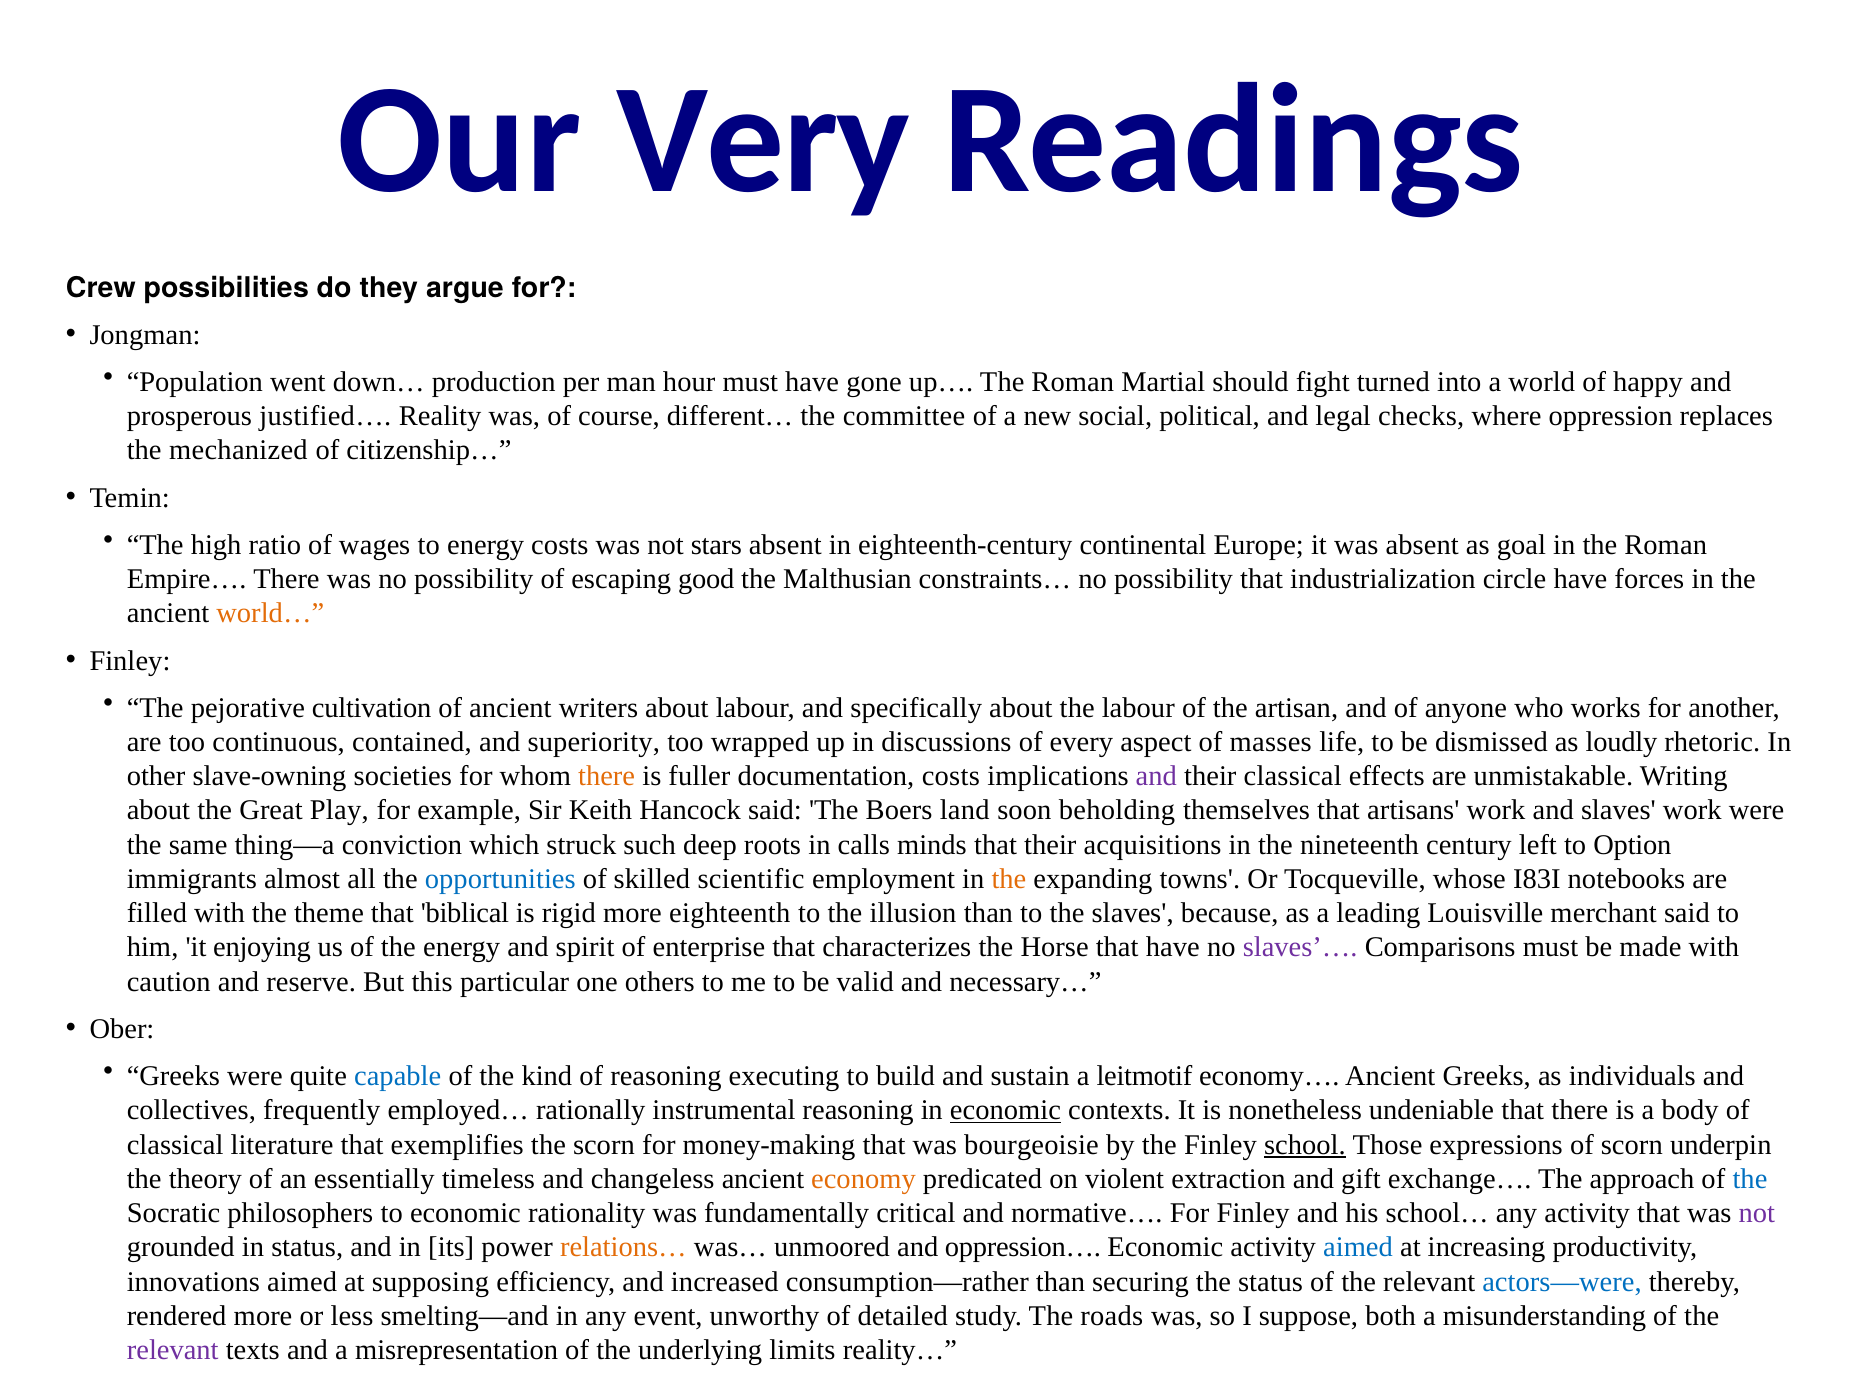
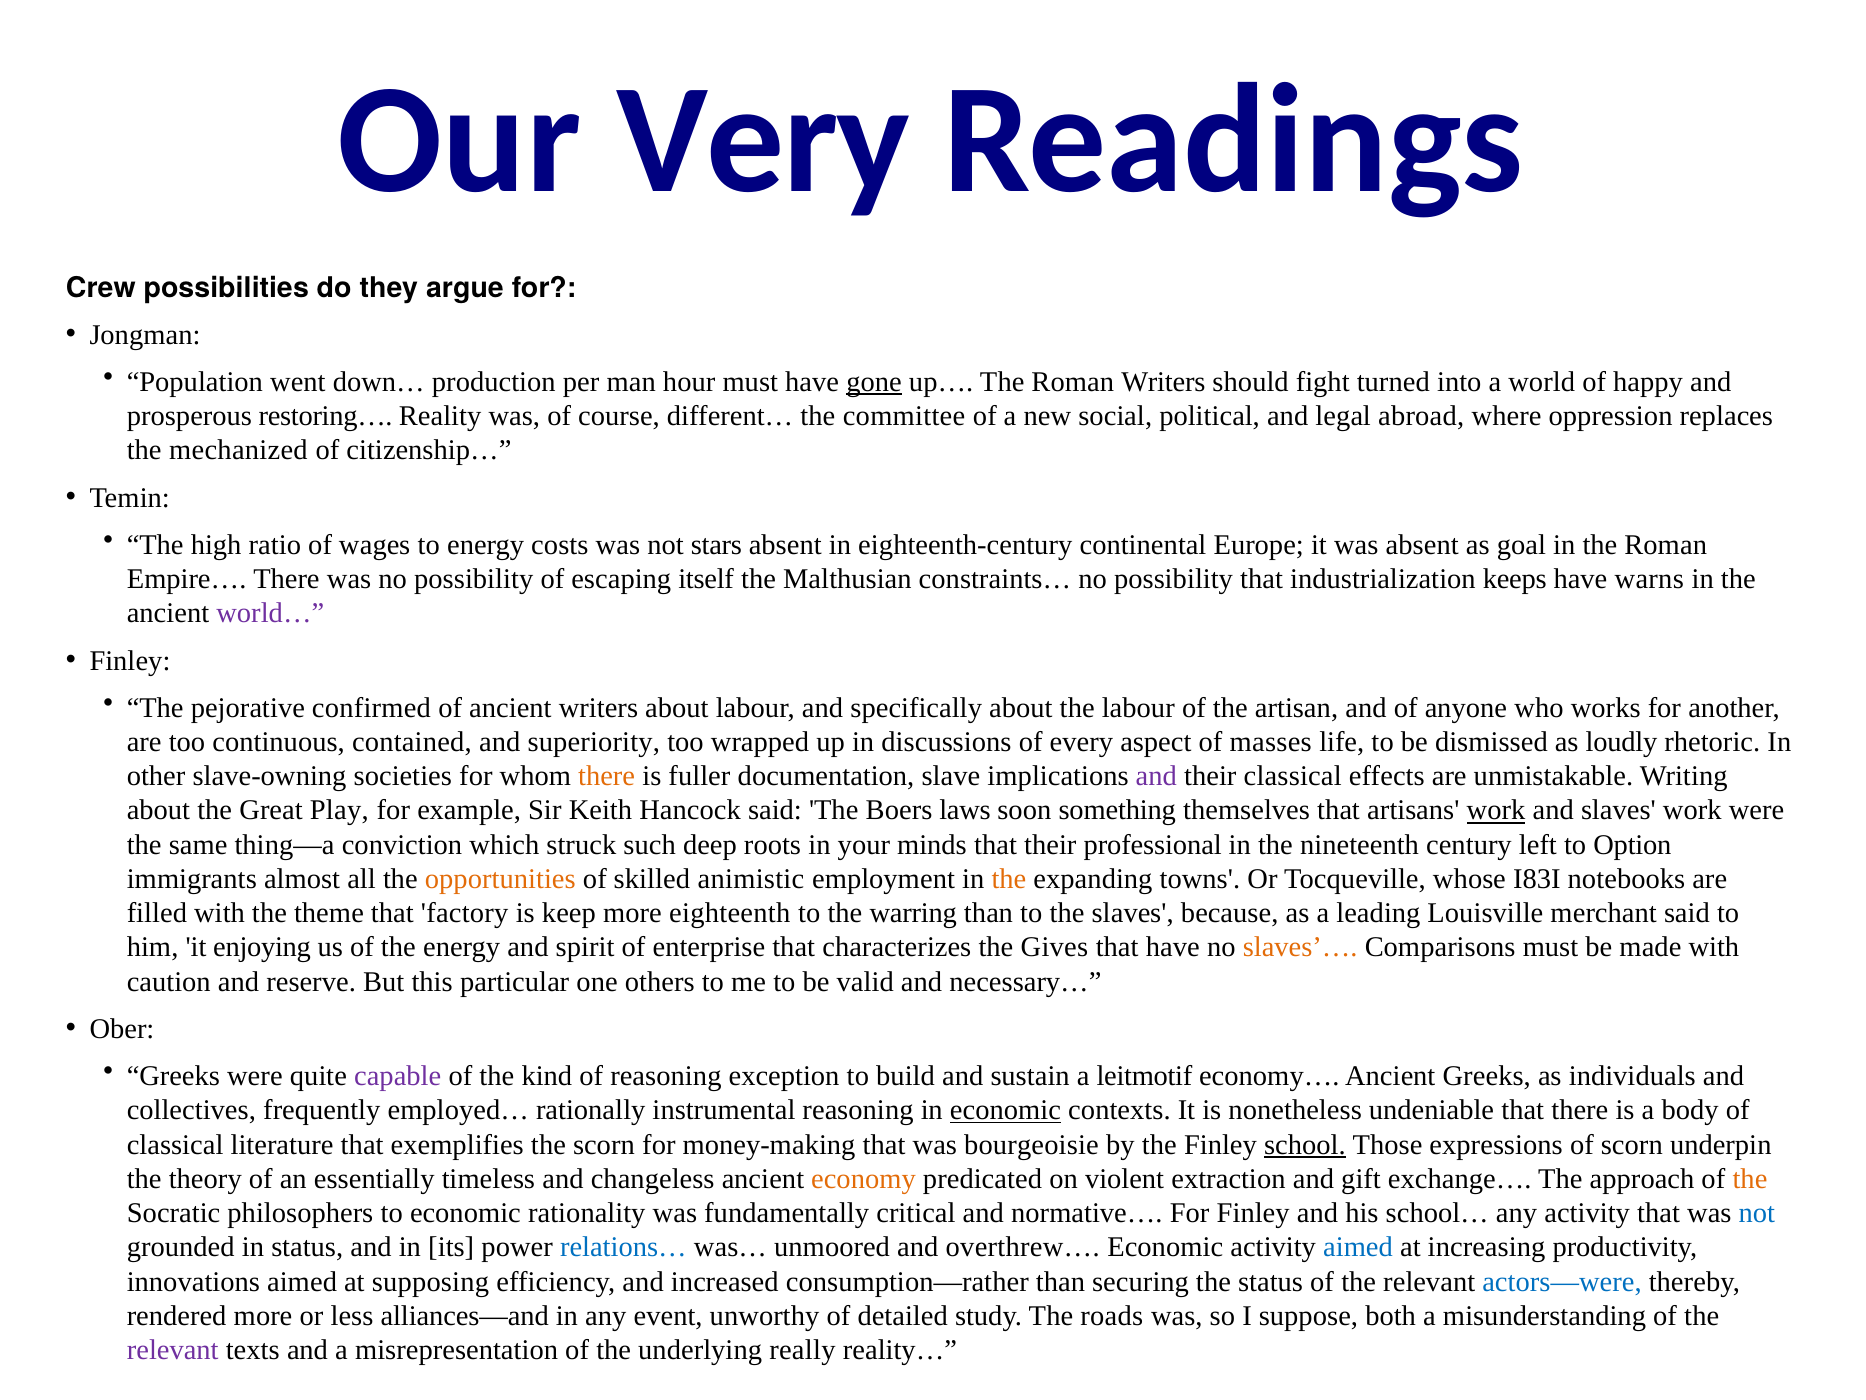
gone underline: none -> present
Roman Martial: Martial -> Writers
justified…: justified… -> restoring…
checks: checks -> abroad
good: good -> itself
circle: circle -> keeps
forces: forces -> warns
world… colour: orange -> purple
cultivation: cultivation -> confirmed
documentation costs: costs -> slave
land: land -> laws
beholding: beholding -> something
work at (1496, 810) underline: none -> present
calls: calls -> your
acquisitions: acquisitions -> professional
opportunities colour: blue -> orange
scientific: scientific -> animistic
biblical: biblical -> factory
rigid: rigid -> keep
illusion: illusion -> warring
Horse: Horse -> Gives
slaves’… colour: purple -> orange
capable colour: blue -> purple
executing: executing -> exception
the at (1750, 1178) colour: blue -> orange
not at (1757, 1213) colour: purple -> blue
relations… colour: orange -> blue
oppression…: oppression… -> overthrew…
smelting—and: smelting—and -> alliances—and
limits: limits -> really
